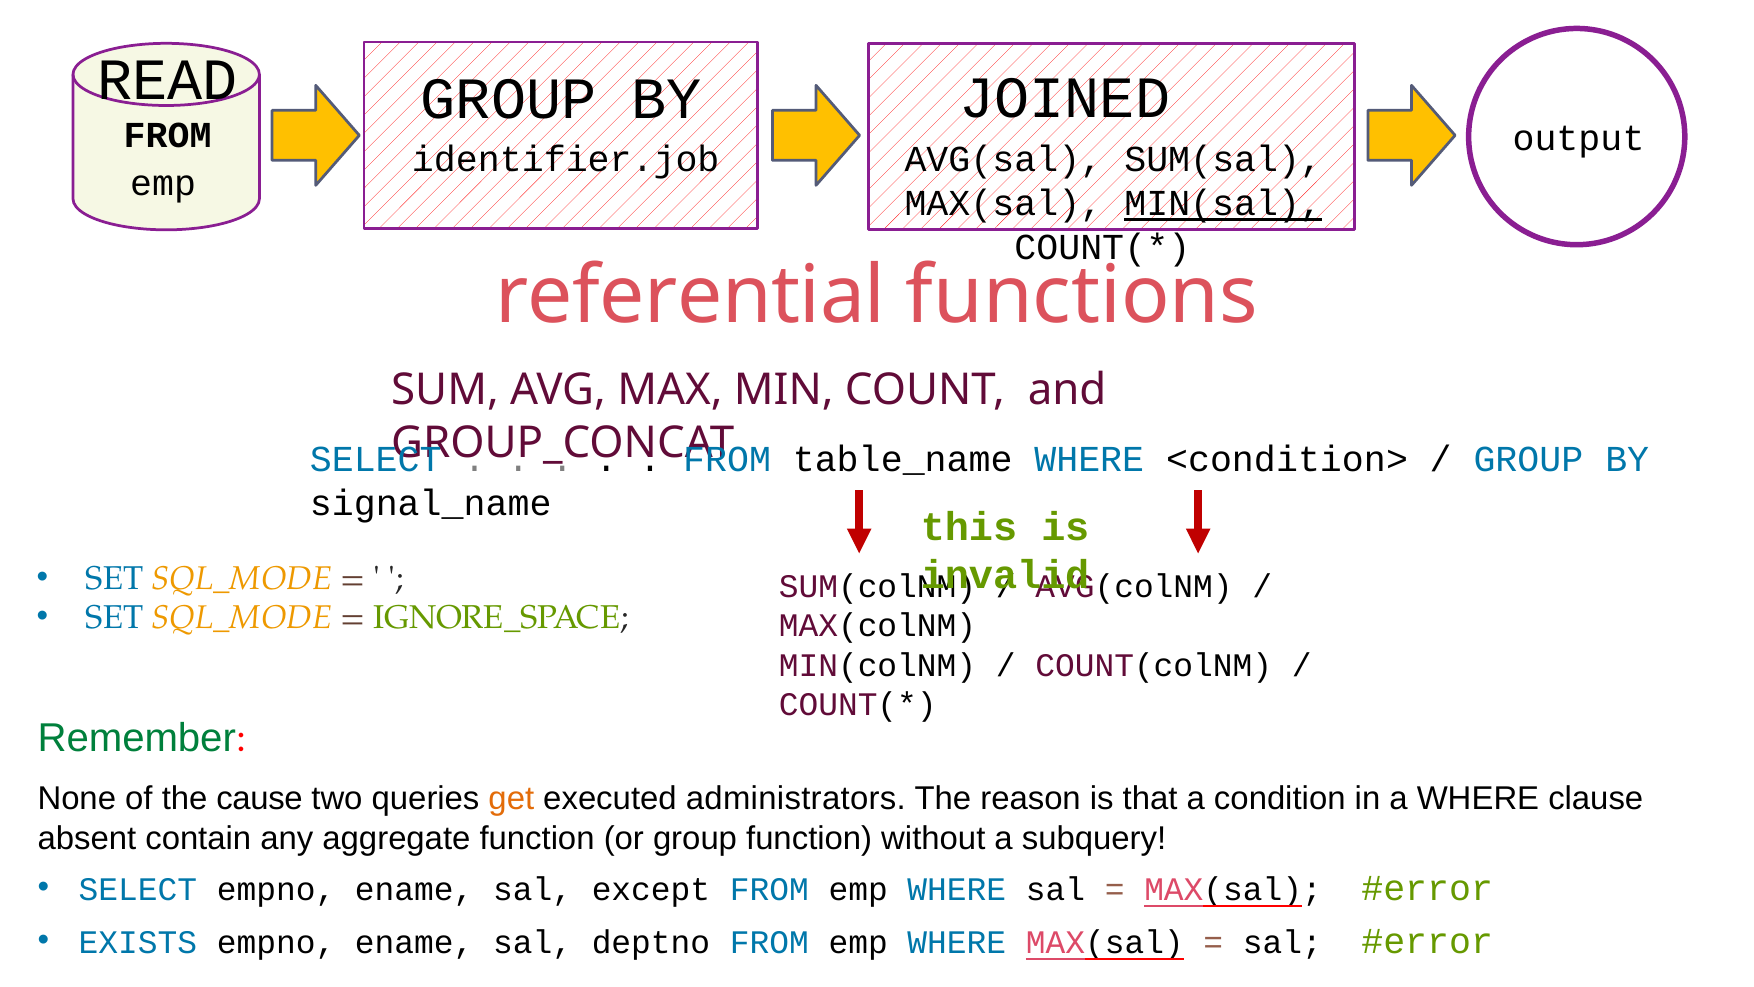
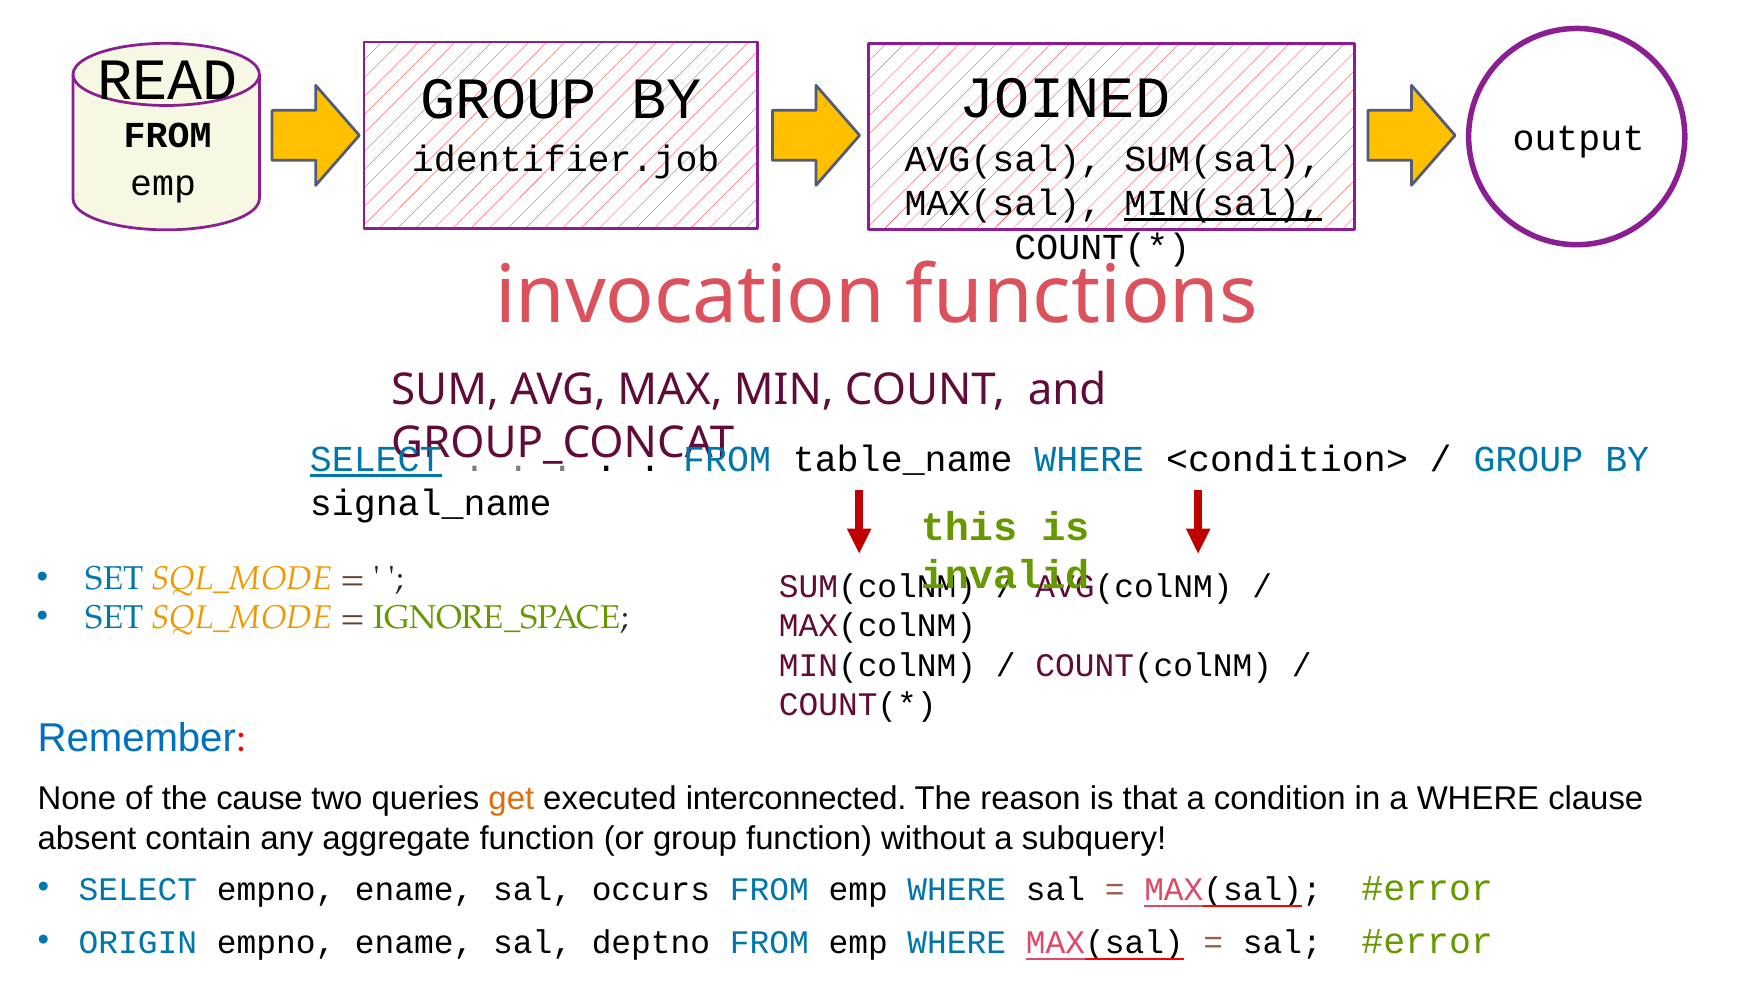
referential: referential -> invocation
SELECT at (376, 460) underline: none -> present
Remember colour: green -> blue
administrators: administrators -> interconnected
except: except -> occurs
EXISTS: EXISTS -> ORIGIN
